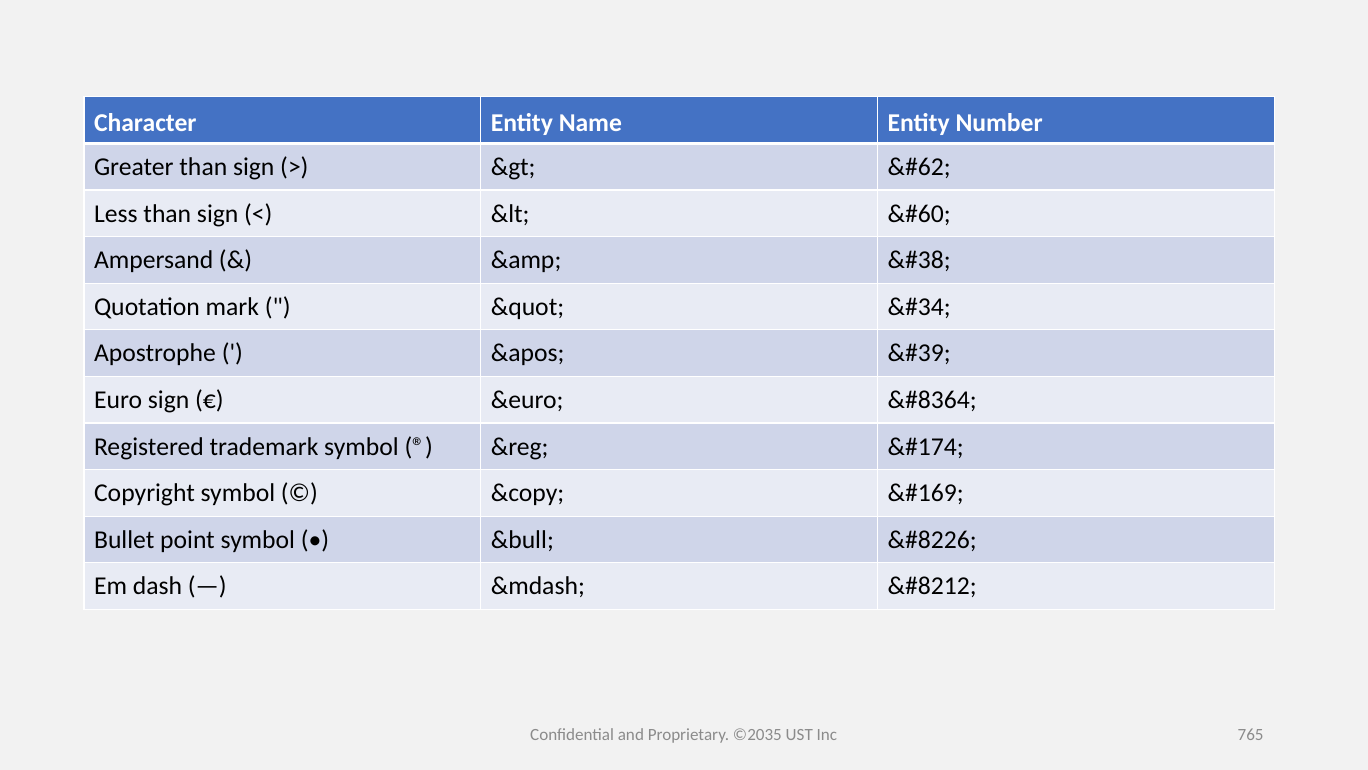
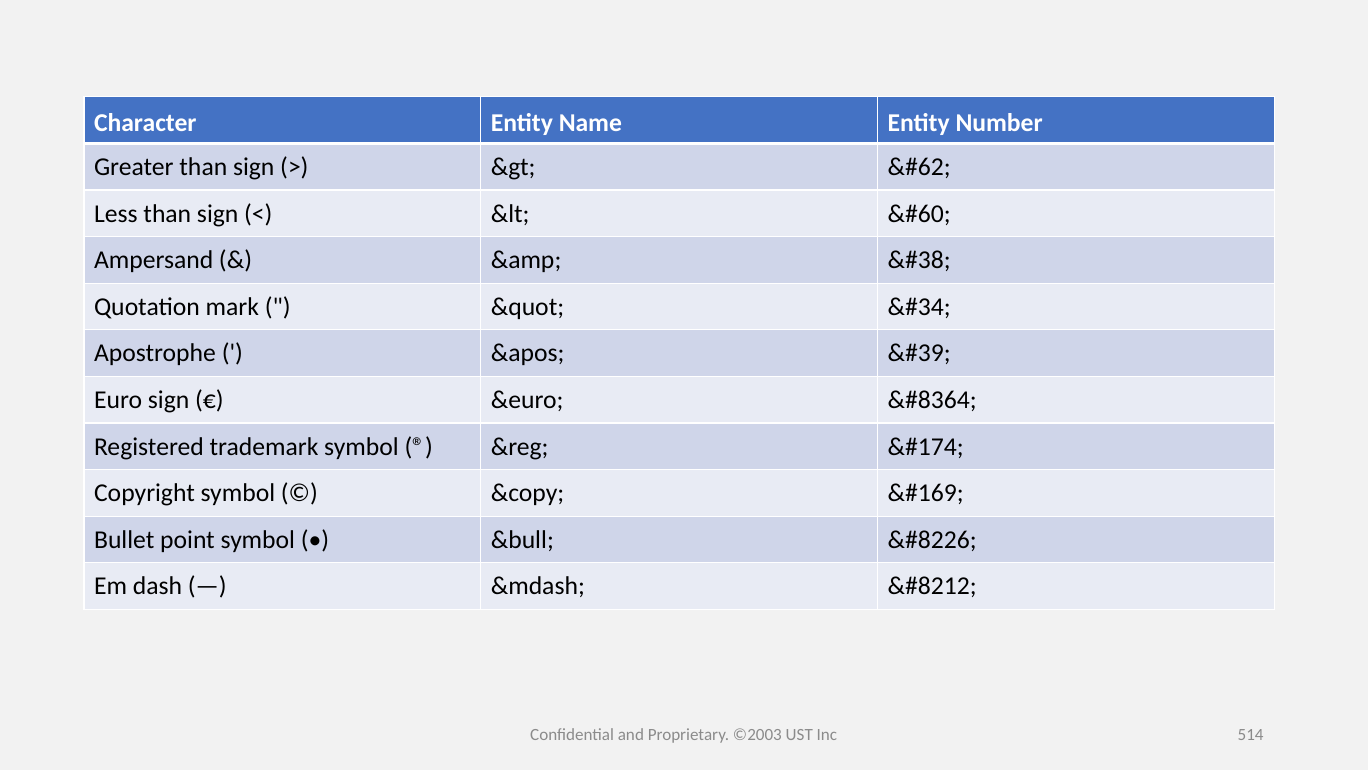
©2035: ©2035 -> ©2003
765: 765 -> 514
